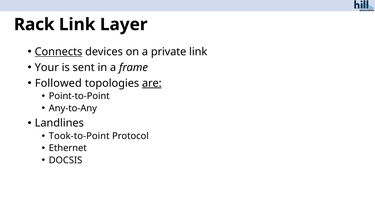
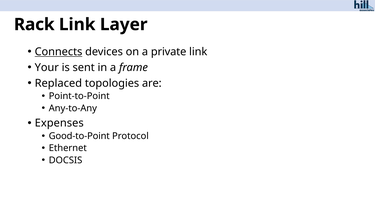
Followed: Followed -> Replaced
are underline: present -> none
Landlines: Landlines -> Expenses
Took-to-Point: Took-to-Point -> Good-to-Point
